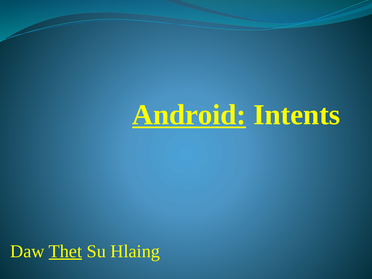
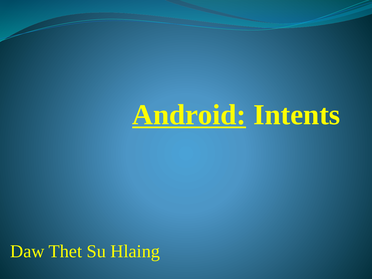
Thet underline: present -> none
